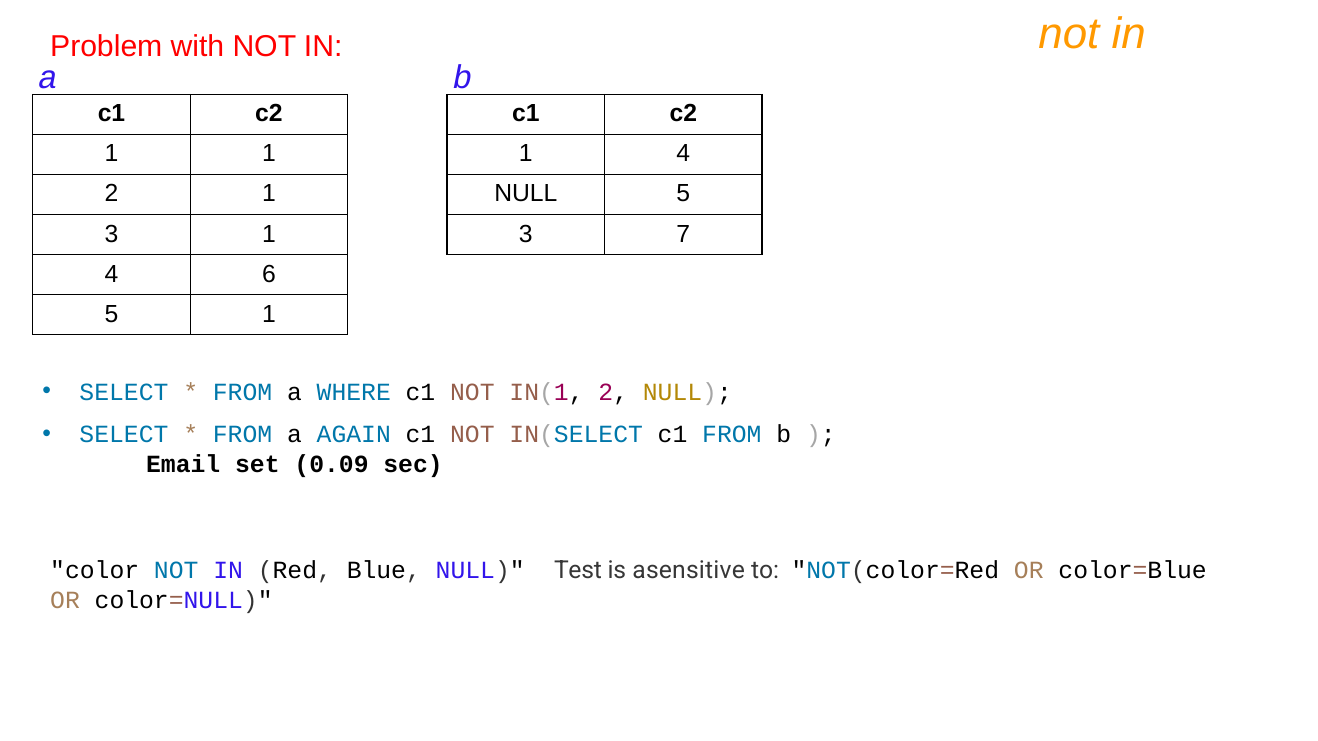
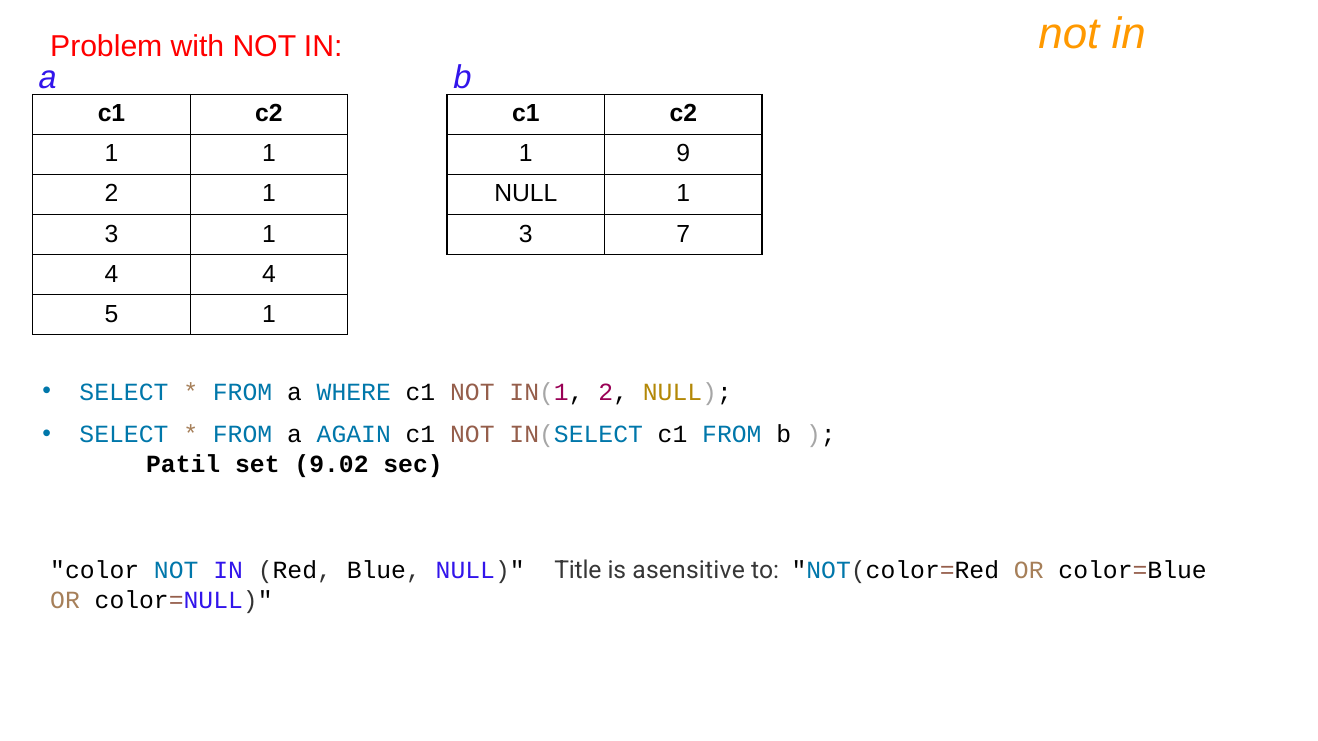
4 at (683, 154): 4 -> 9
NULL 5: 5 -> 1
4 6: 6 -> 4
Email: Email -> Patil
0.09: 0.09 -> 9.02
Test: Test -> Title
